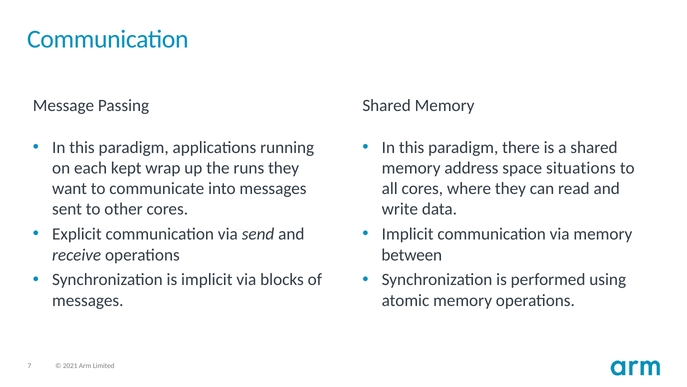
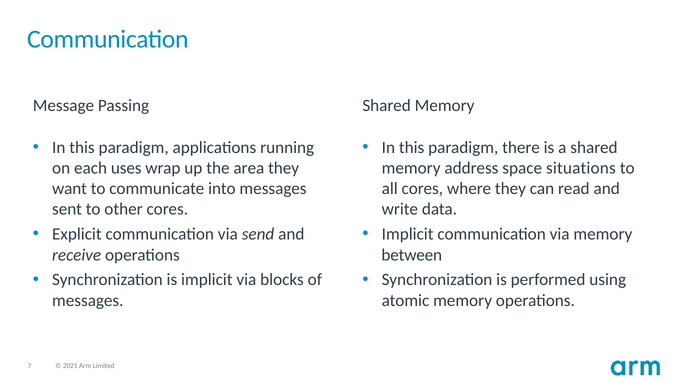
kept: kept -> uses
runs: runs -> area
